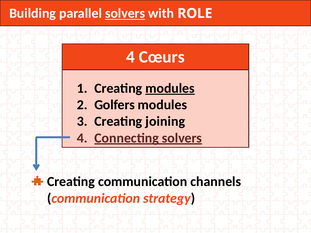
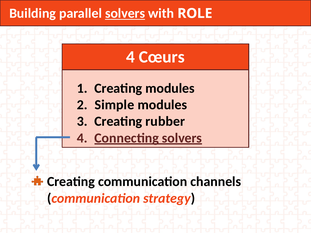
modules at (170, 88) underline: present -> none
Golfers: Golfers -> Simple
joining: joining -> rubber
